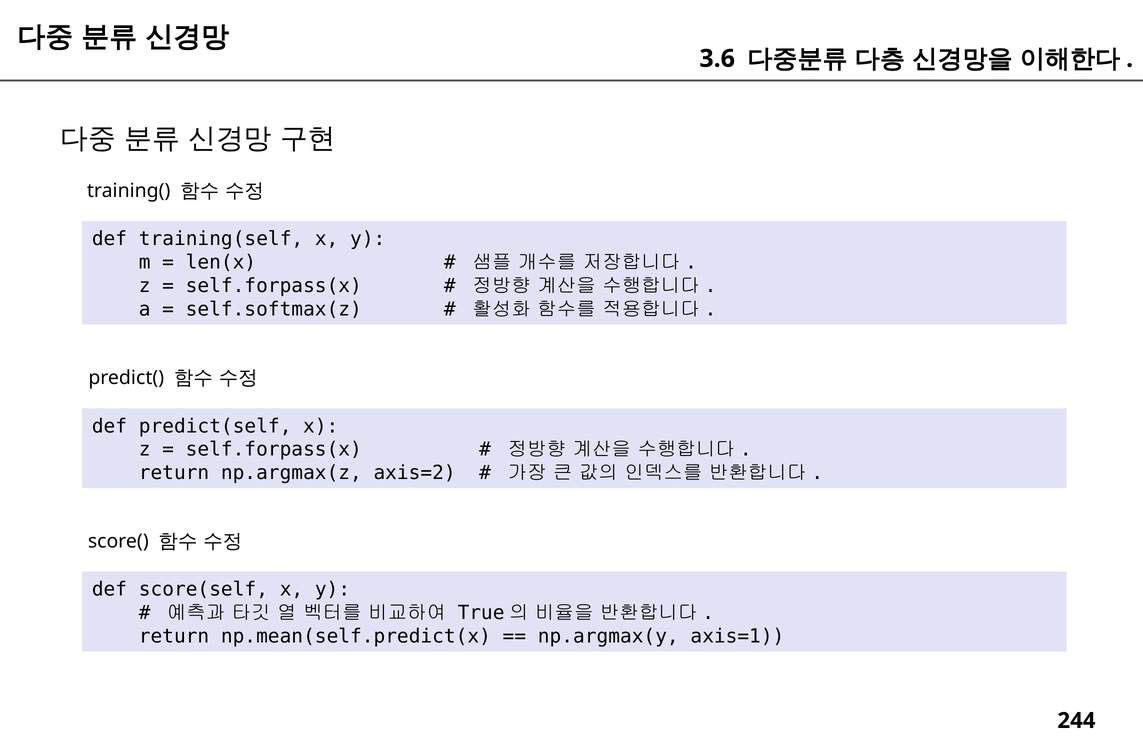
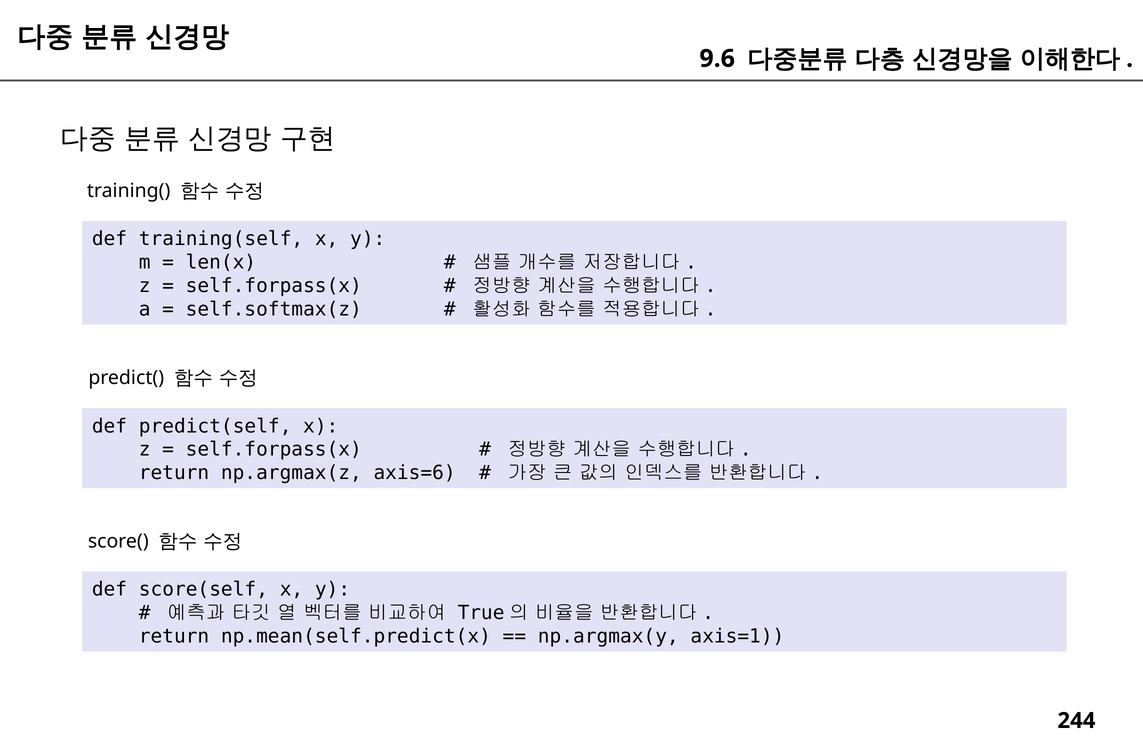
3.6: 3.6 -> 9.6
axis=2: axis=2 -> axis=6
